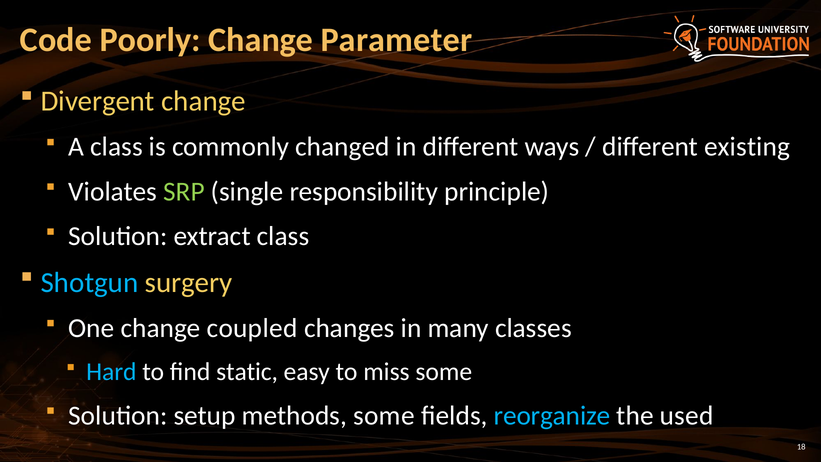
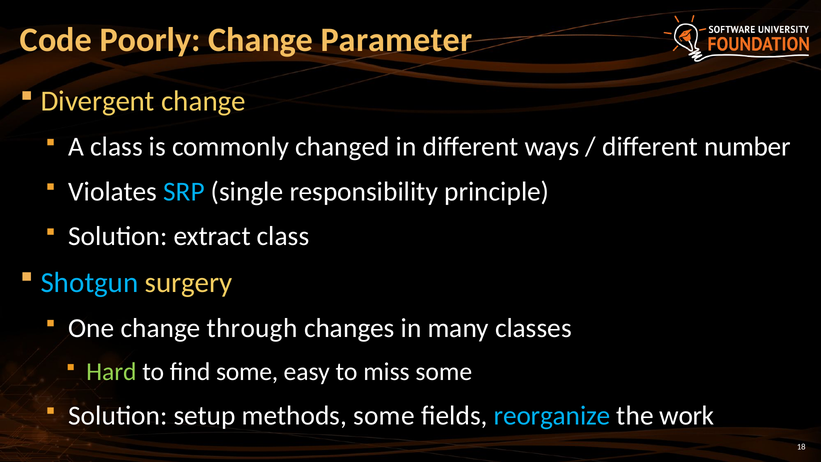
existing: existing -> number
SRP colour: light green -> light blue
coupled: coupled -> through
Hard colour: light blue -> light green
find static: static -> some
used: used -> work
